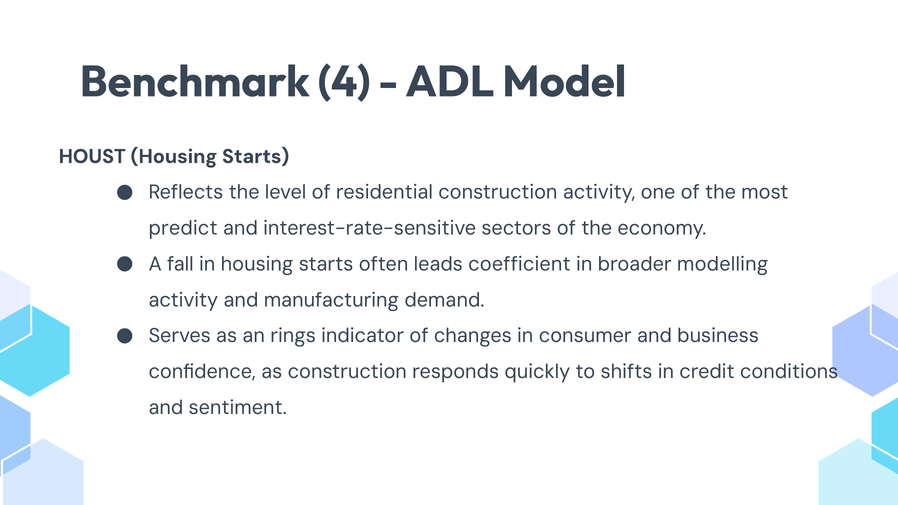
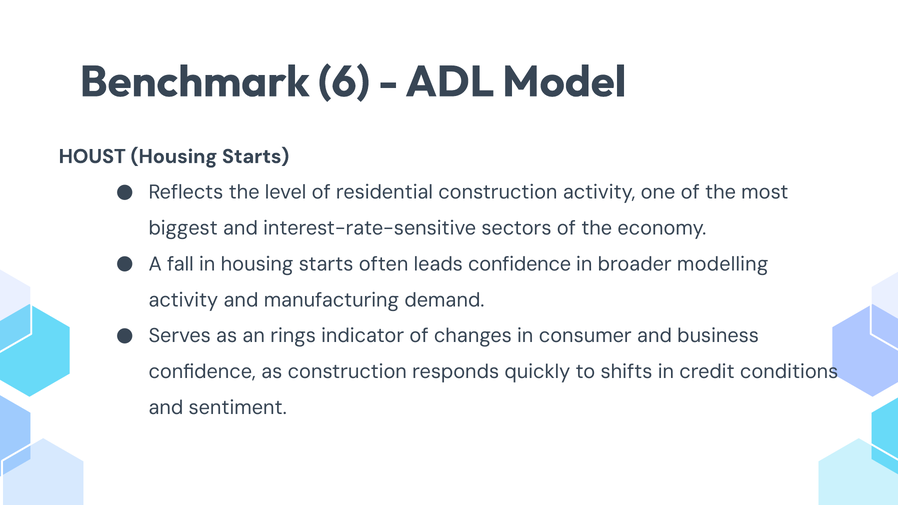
4: 4 -> 6
predict: predict -> biggest
leads coefficient: coefficient -> confidence
